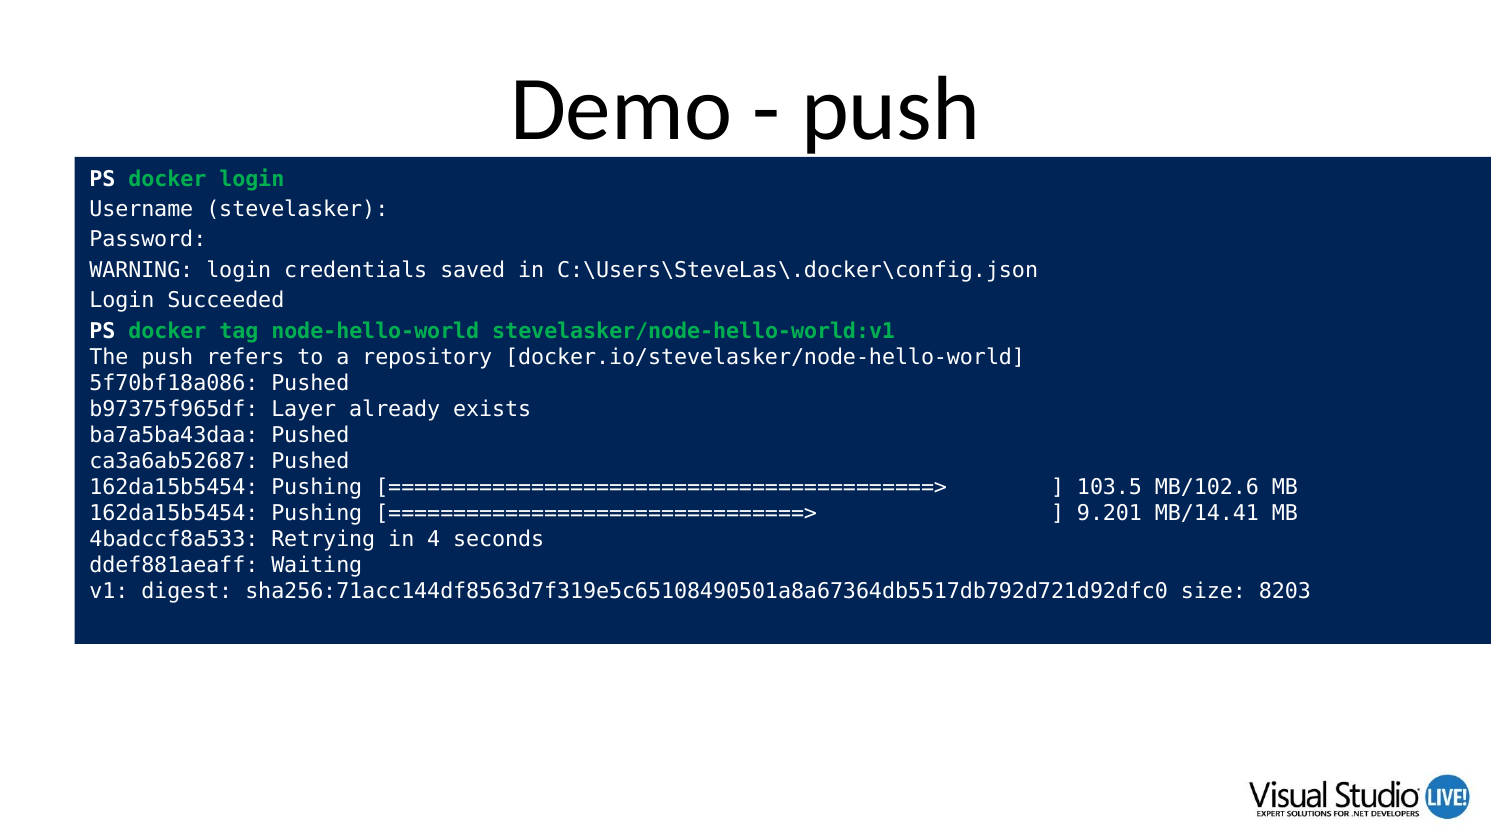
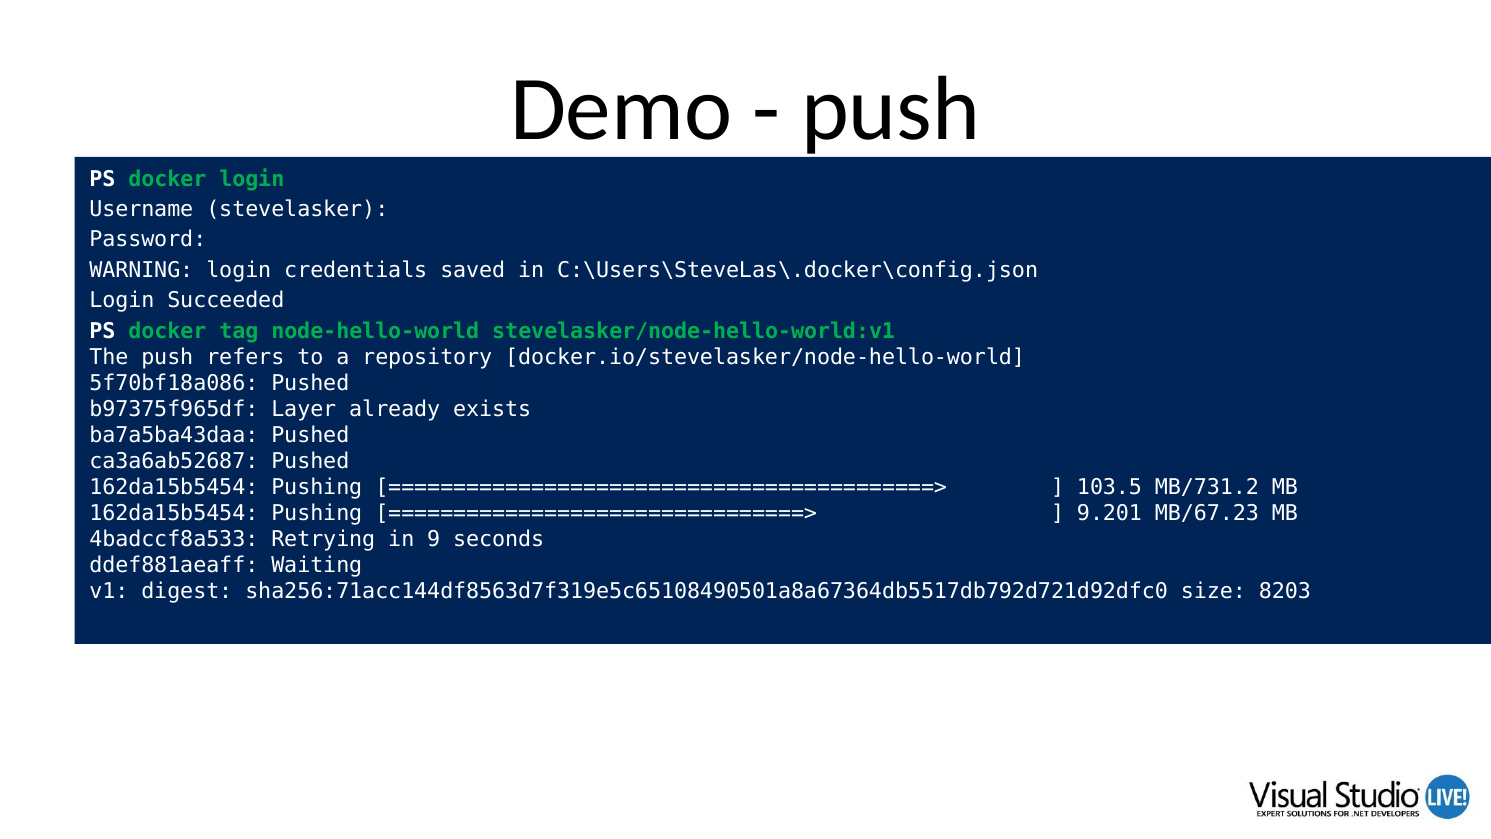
MB/102.6: MB/102.6 -> MB/731.2
MB/14.41: MB/14.41 -> MB/67.23
4: 4 -> 9
